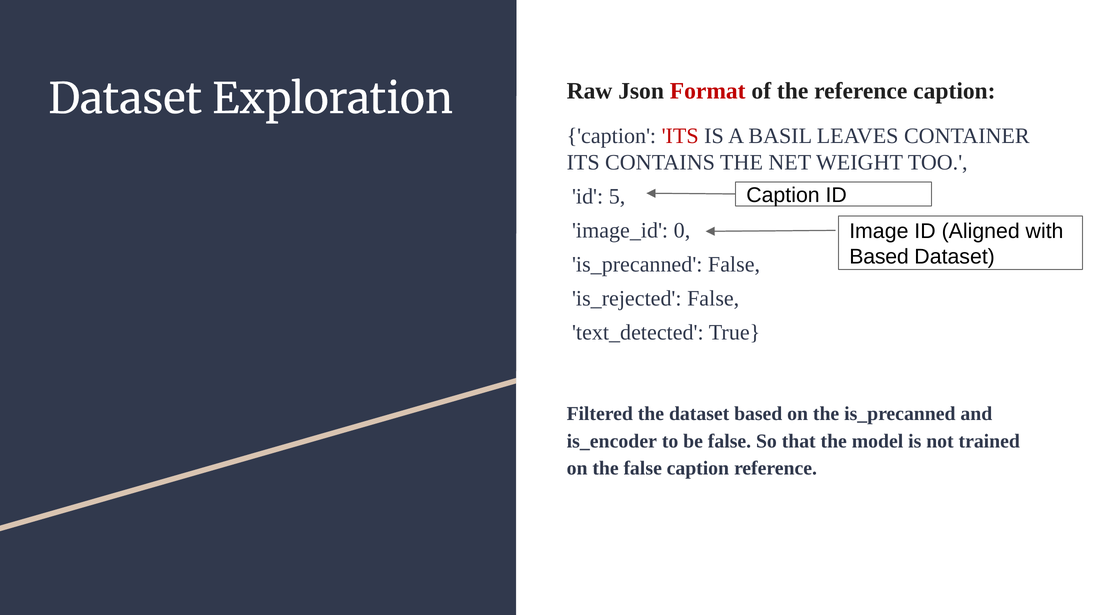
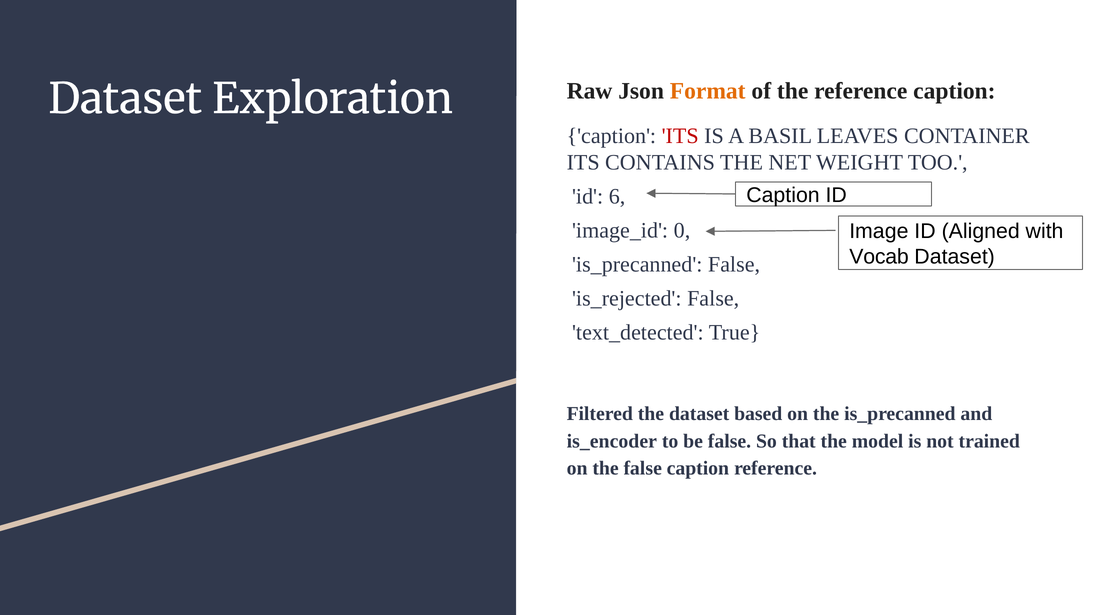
Format colour: red -> orange
5: 5 -> 6
Based at (879, 257): Based -> Vocab
